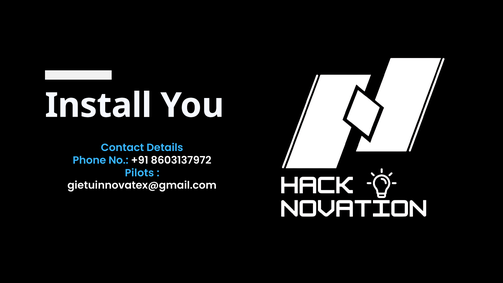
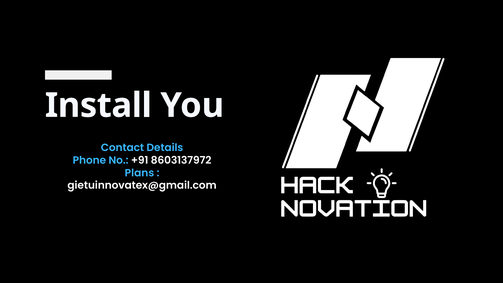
Pilots: Pilots -> Plans
